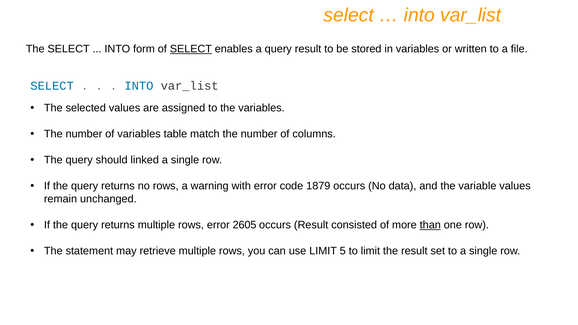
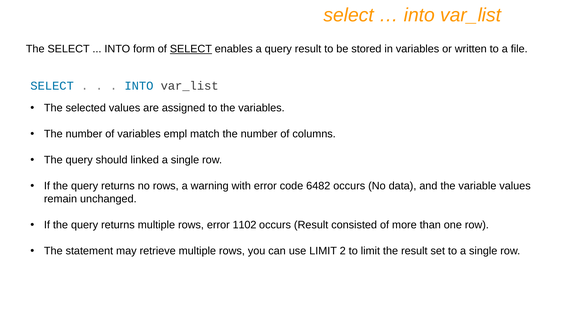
table: table -> empl
1879: 1879 -> 6482
2605: 2605 -> 1102
than underline: present -> none
5: 5 -> 2
